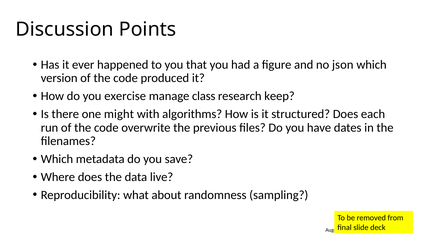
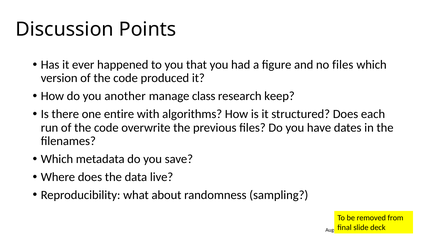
no json: json -> files
exercise: exercise -> another
might: might -> entire
